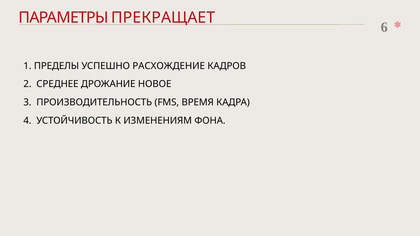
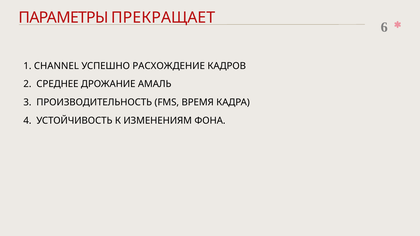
ПРЕДЕЛЫ: ПРЕДЕЛЫ -> CHANNEL
НОВОЕ: НОВОЕ -> АМАЛЬ
